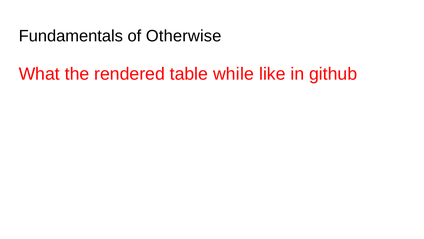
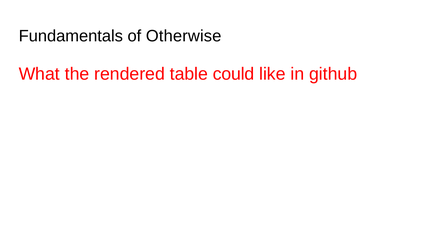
while: while -> could
